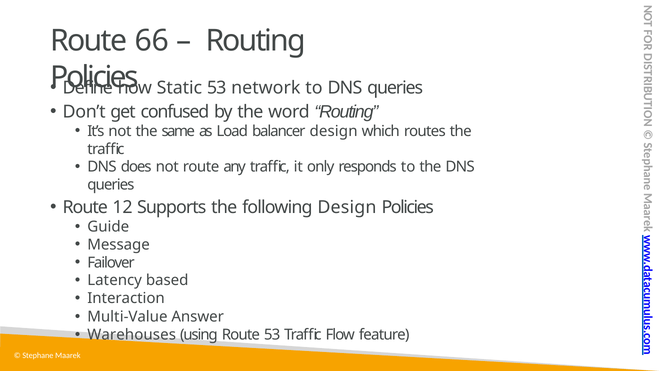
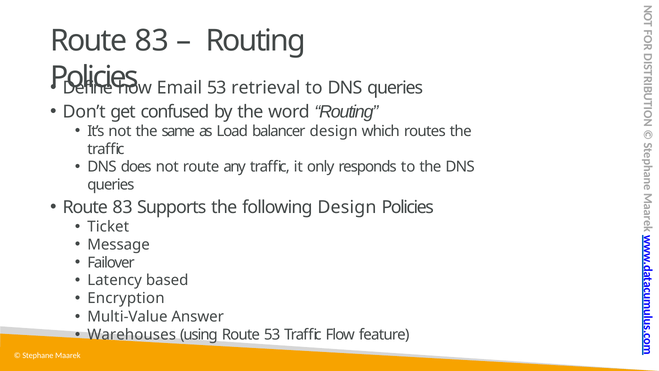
66 at (152, 41): 66 -> 83
Static: Static -> Email
network: network -> retrieval
12 at (123, 207): 12 -> 83
Guide: Guide -> Ticket
Interaction: Interaction -> Encryption
